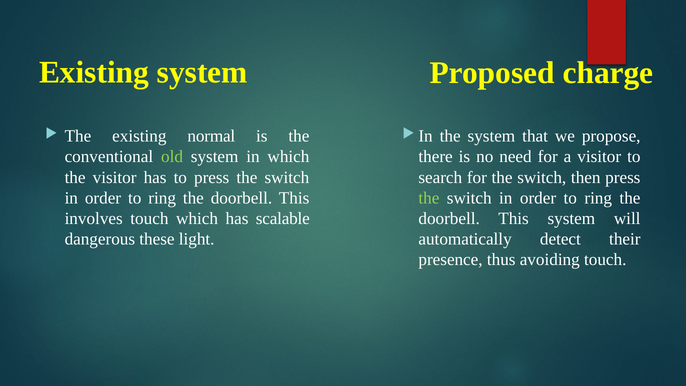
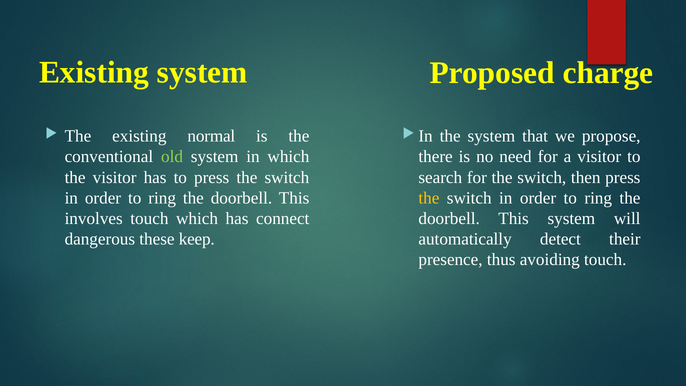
the at (429, 198) colour: light green -> yellow
scalable: scalable -> connect
light: light -> keep
